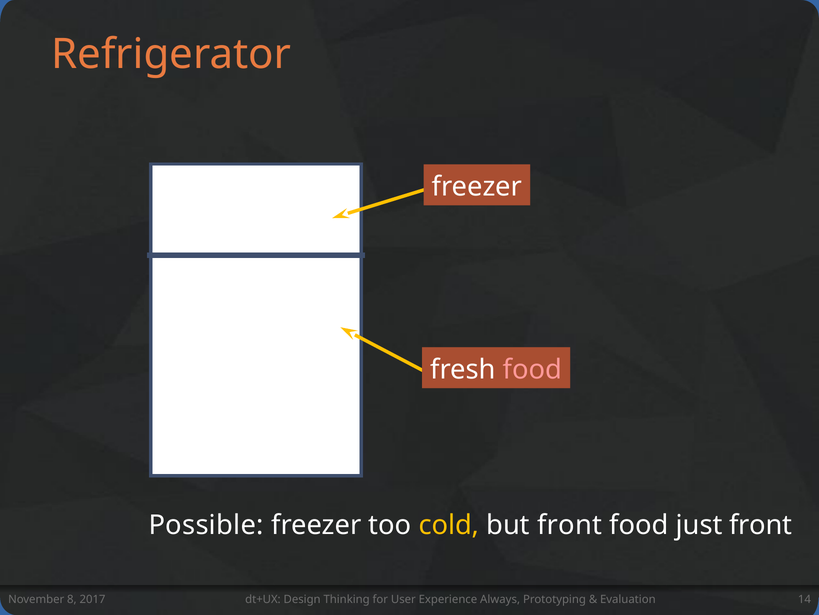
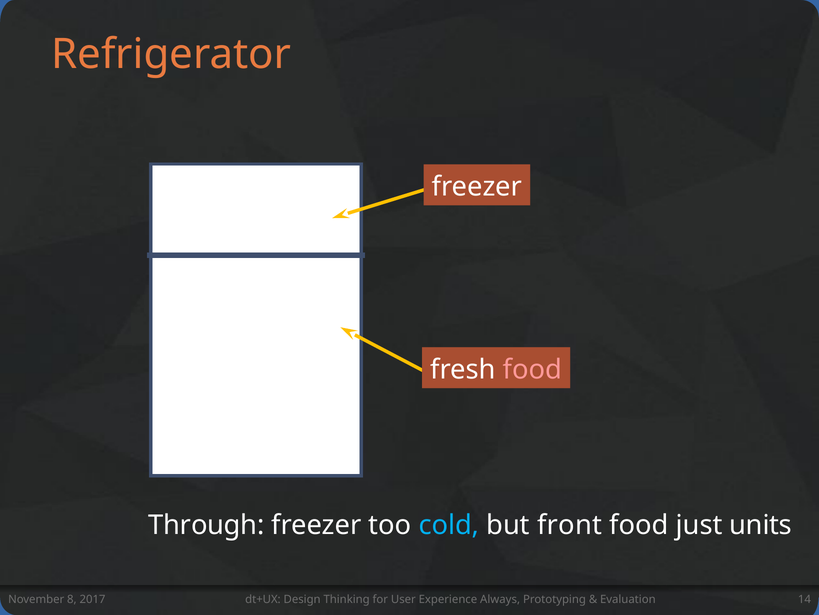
Possible: Possible -> Through
cold colour: yellow -> light blue
just front: front -> units
